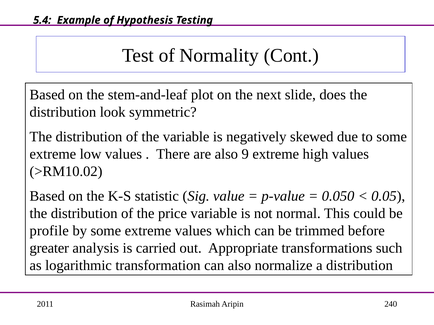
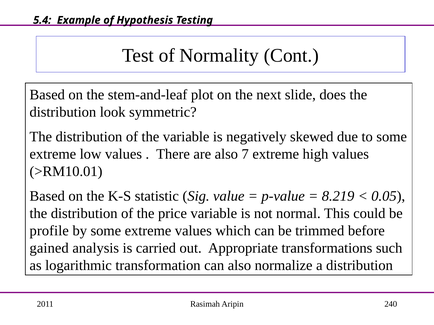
9: 9 -> 7
>RM10.02: >RM10.02 -> >RM10.01
0.050: 0.050 -> 8.219
greater: greater -> gained
